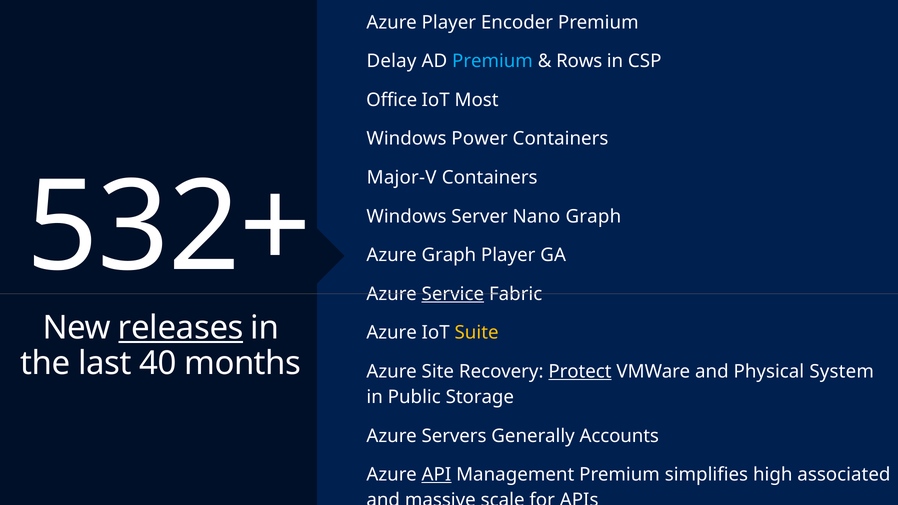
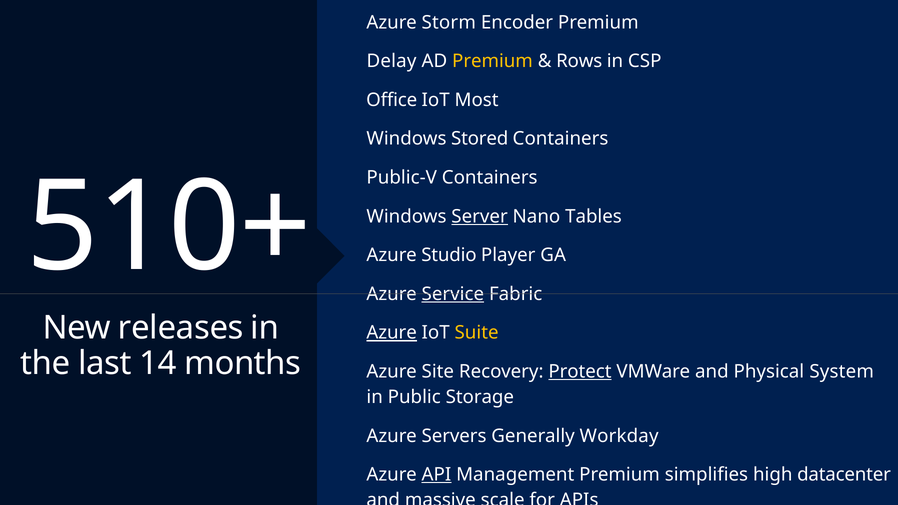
Azure Player: Player -> Storm
Premium at (492, 61) colour: light blue -> yellow
Windows Power: Power -> Stored
Major-V: Major-V -> Public-V
532+: 532+ -> 510+
Server at (480, 216) underline: none -> present
Nano Graph: Graph -> Tables
Azure Graph: Graph -> Studio
releases underline: present -> none
Azure at (392, 333) underline: none -> present
40: 40 -> 14
Generally Accounts: Accounts -> Workday
high associated: associated -> datacenter
